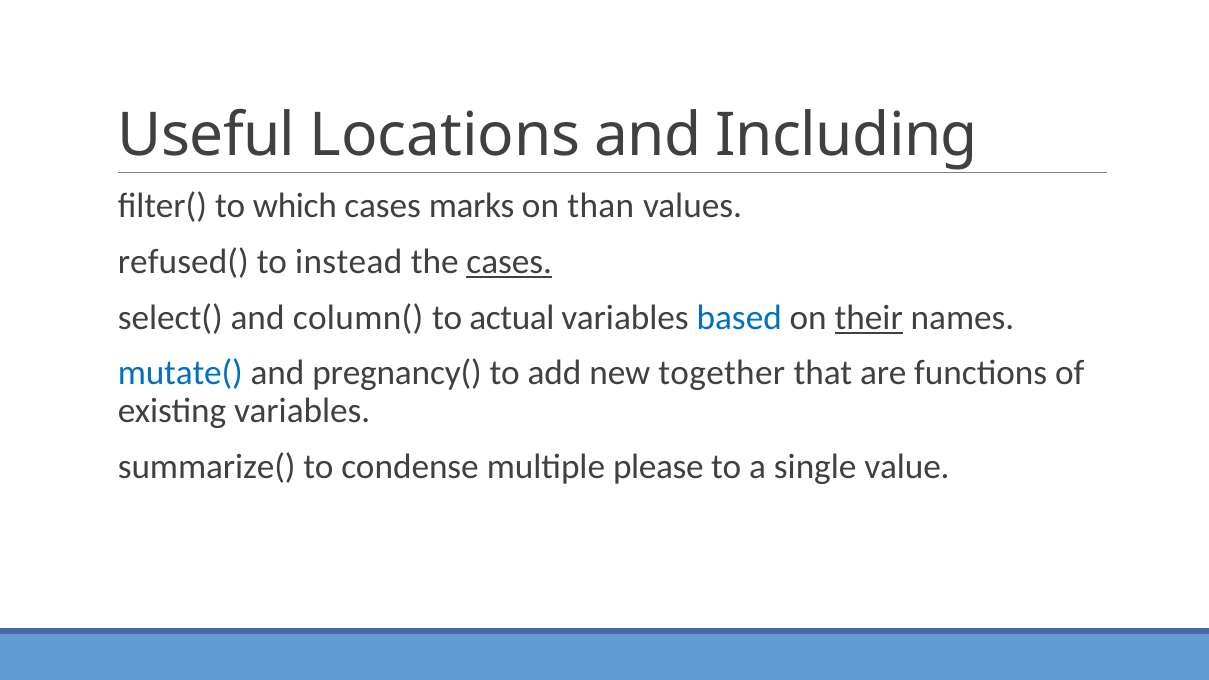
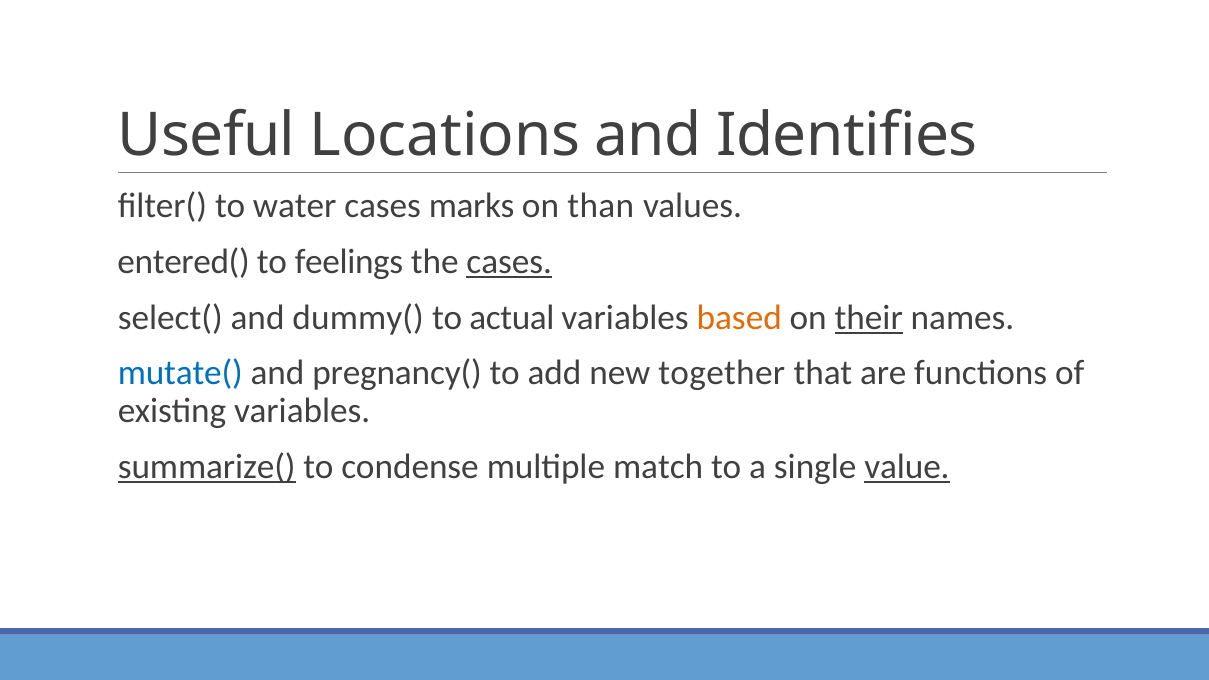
Including: Including -> Identifies
which: which -> water
refused(: refused( -> entered(
instead: instead -> feelings
column(: column( -> dummy(
based colour: blue -> orange
summarize( underline: none -> present
please: please -> match
value underline: none -> present
